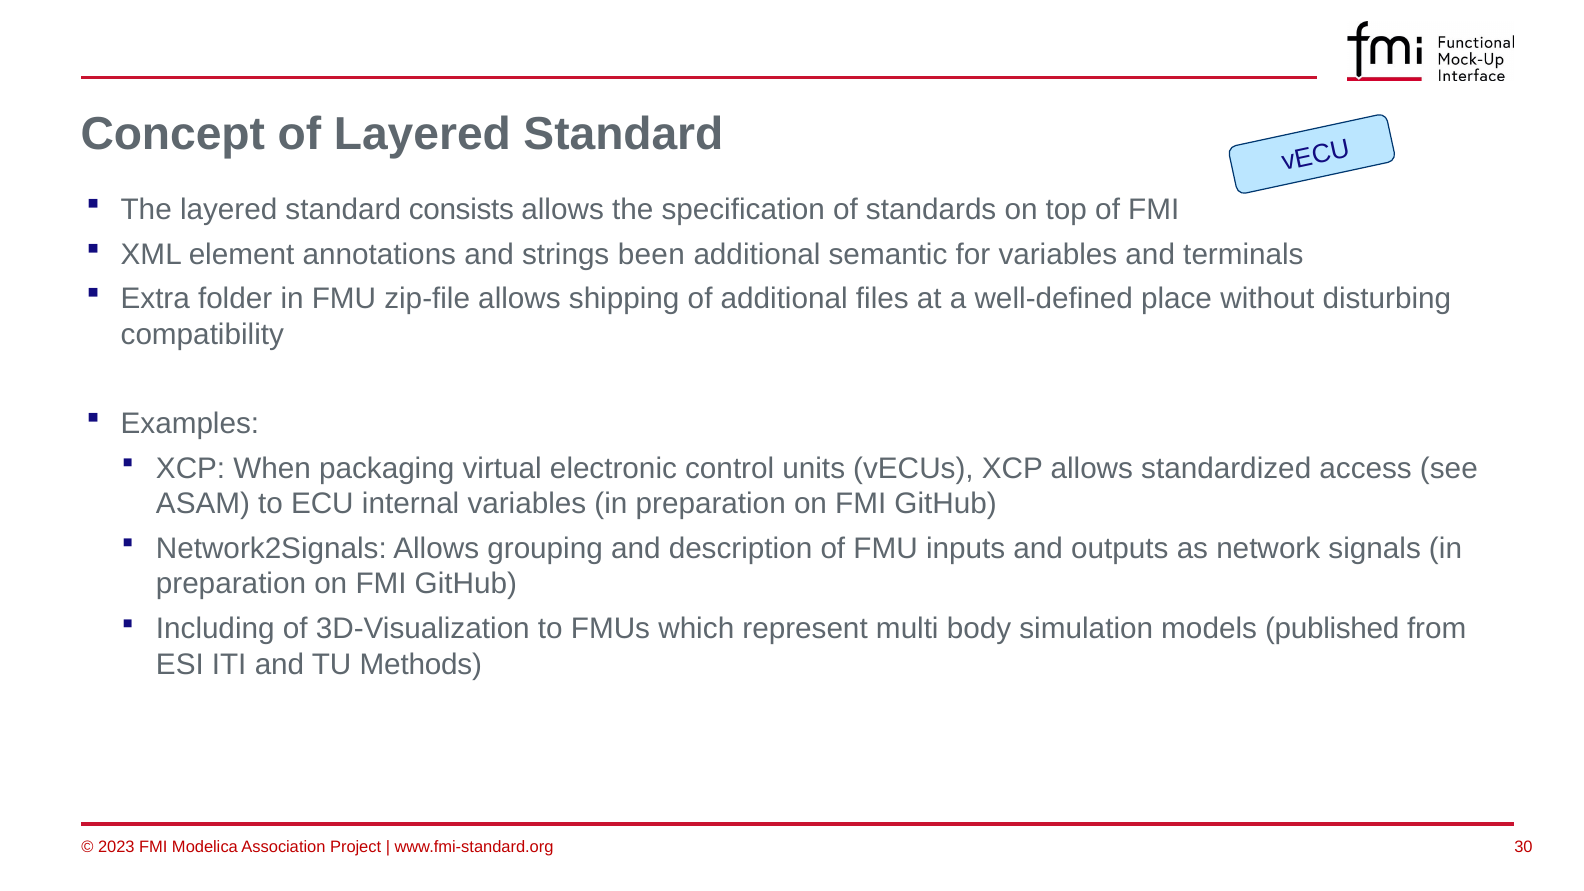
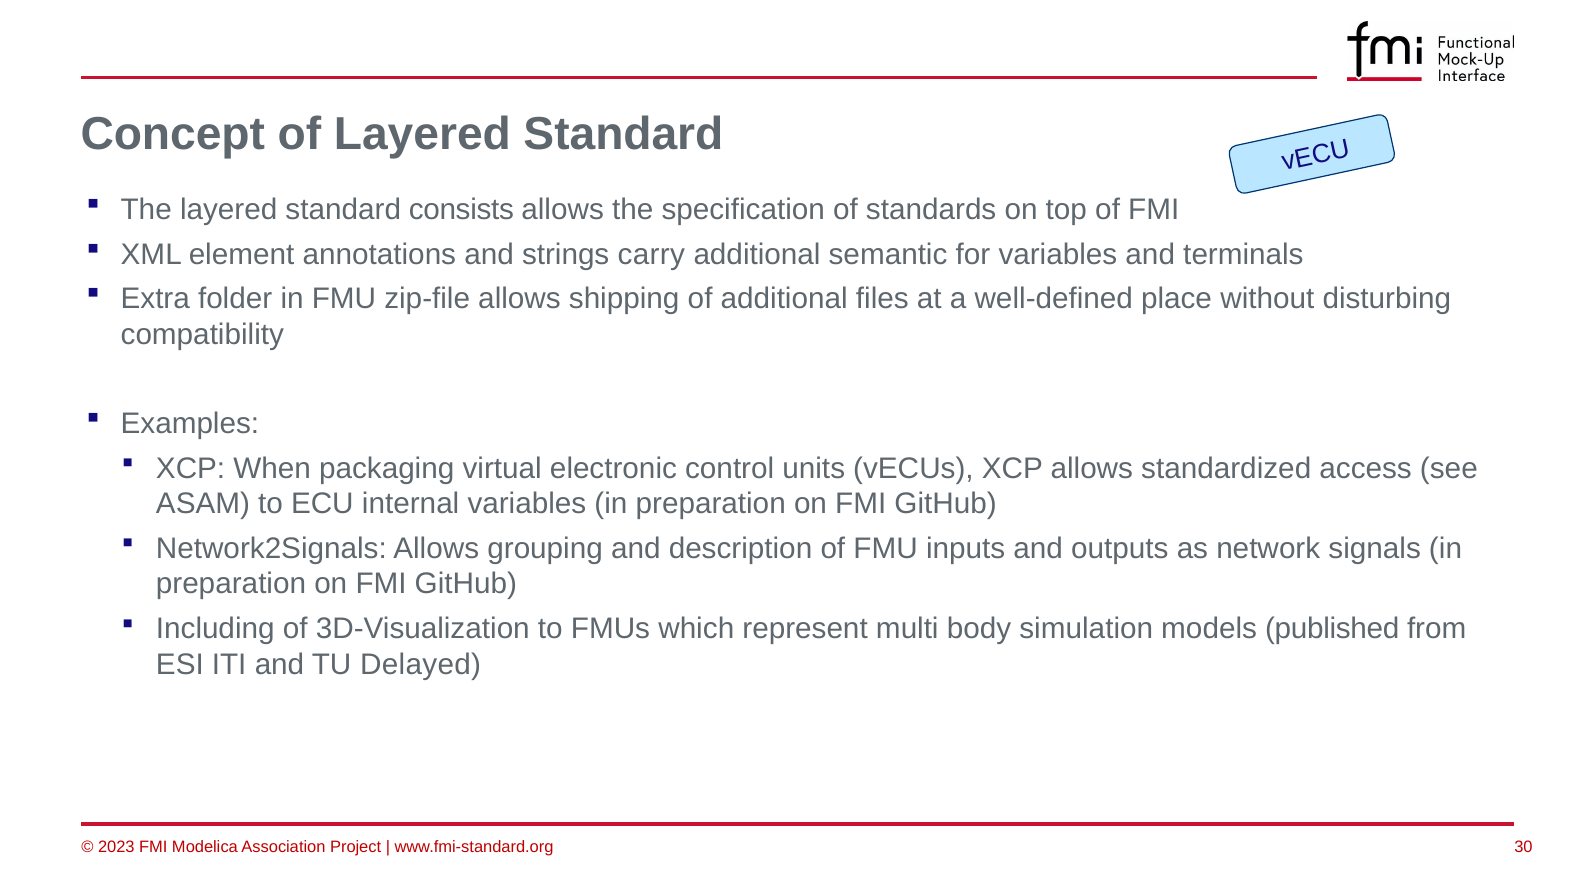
been: been -> carry
Methods: Methods -> Delayed
